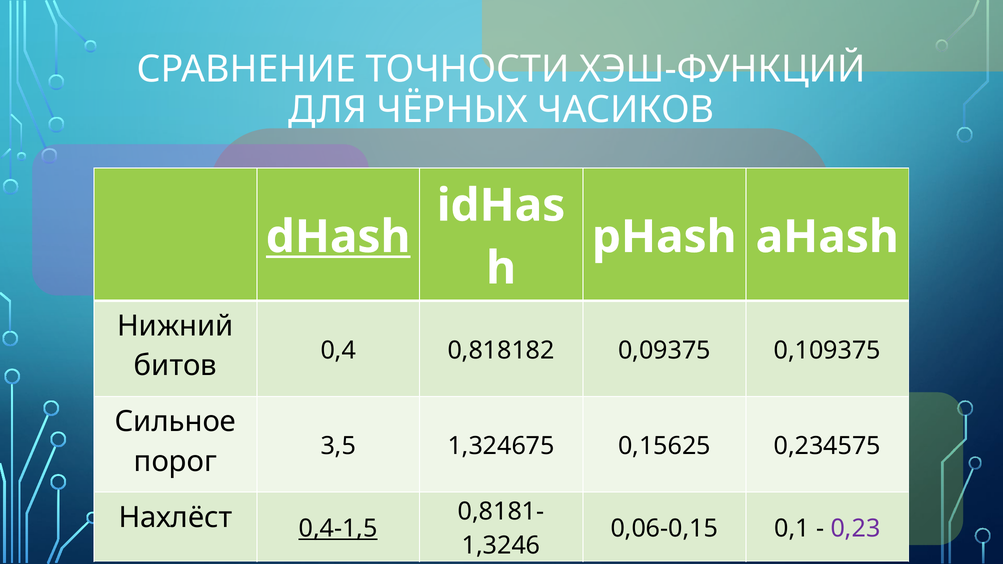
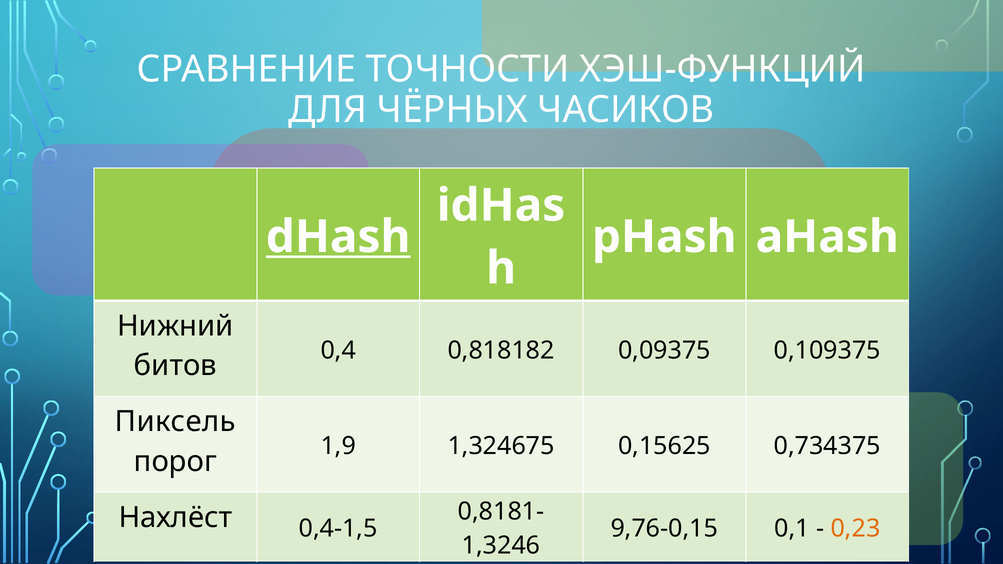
Сильное: Сильное -> Пиксель
3,5: 3,5 -> 1,9
0,234575: 0,234575 -> 0,734375
0,4-1,5 underline: present -> none
0,06-0,15: 0,06-0,15 -> 9,76-0,15
0,23 colour: purple -> orange
